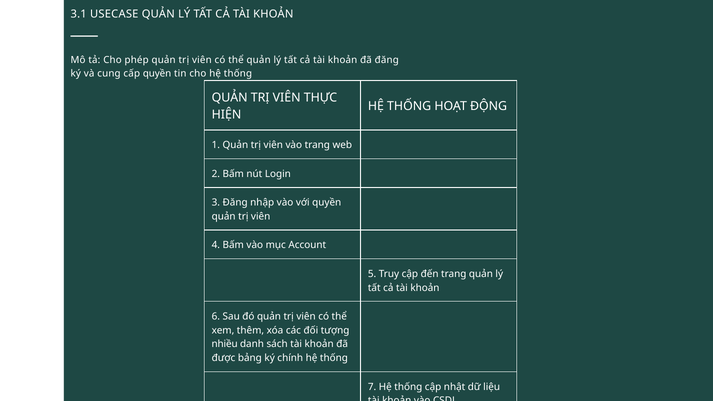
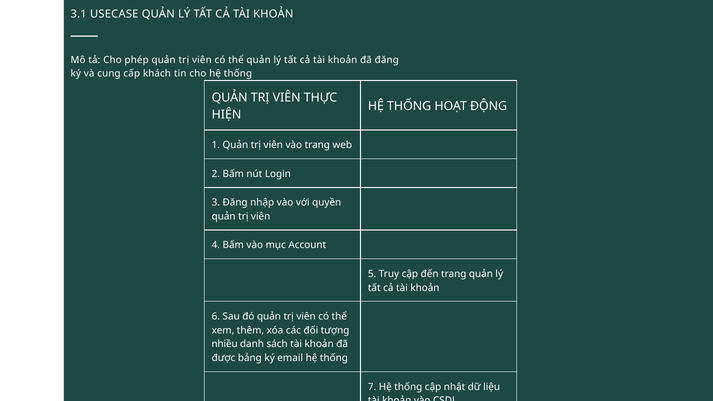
cấp quyền: quyền -> khách
chính: chính -> email
